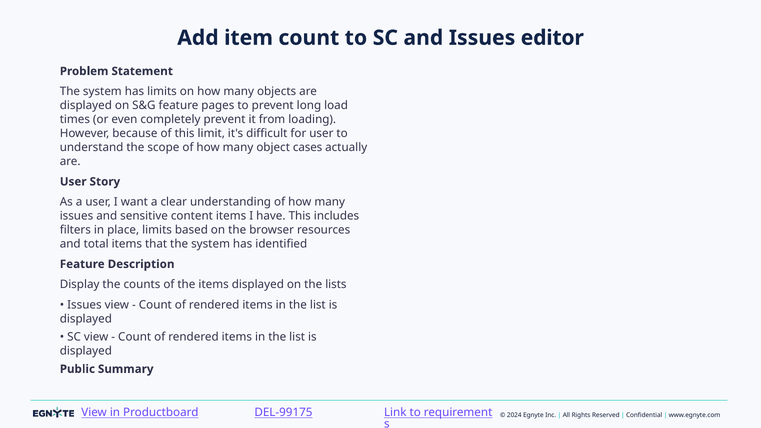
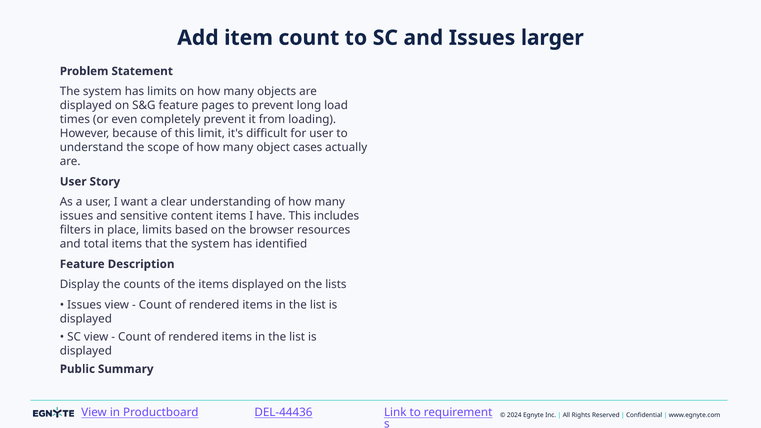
editor: editor -> larger
DEL-99175: DEL-99175 -> DEL-44436
